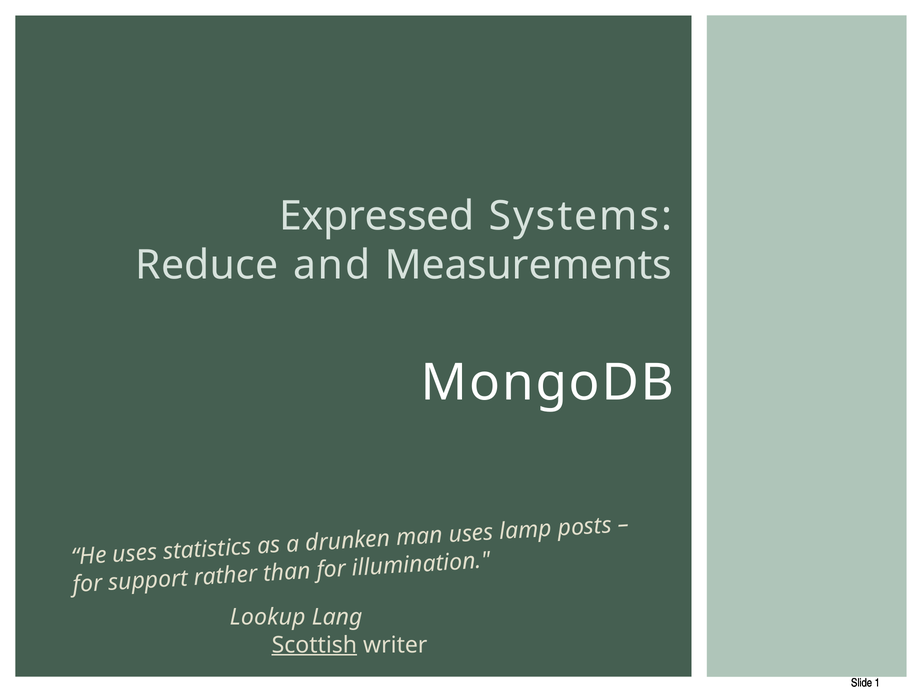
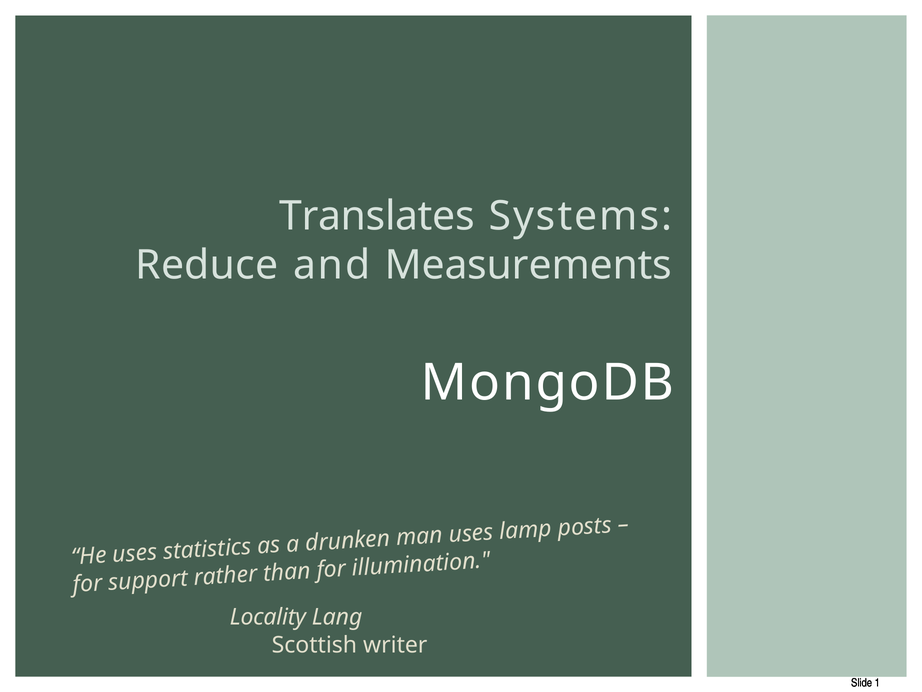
Expressed: Expressed -> Translates
Lookup: Lookup -> Locality
Scottish underline: present -> none
